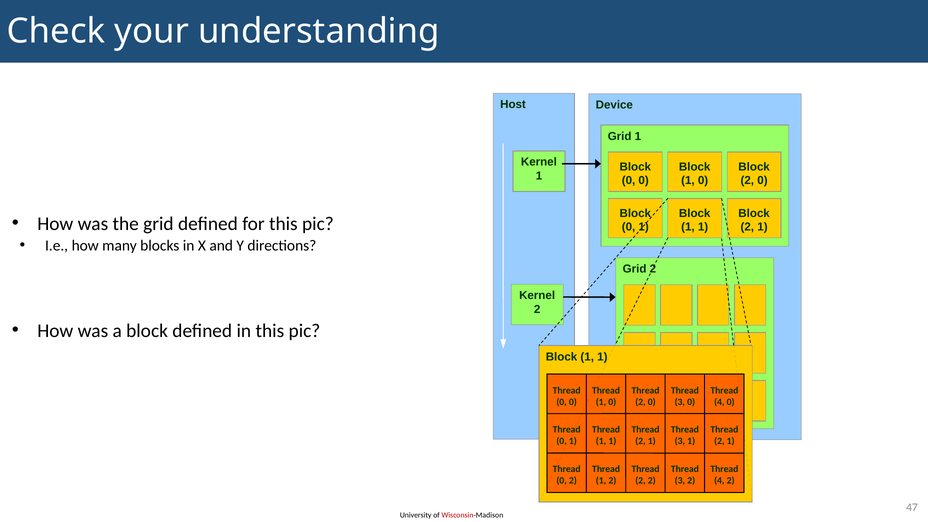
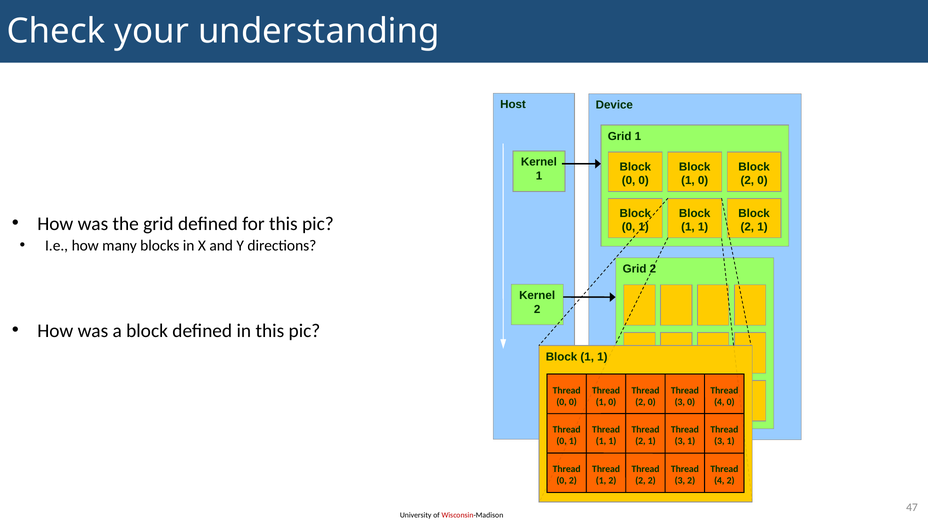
2 at (719, 441): 2 -> 3
